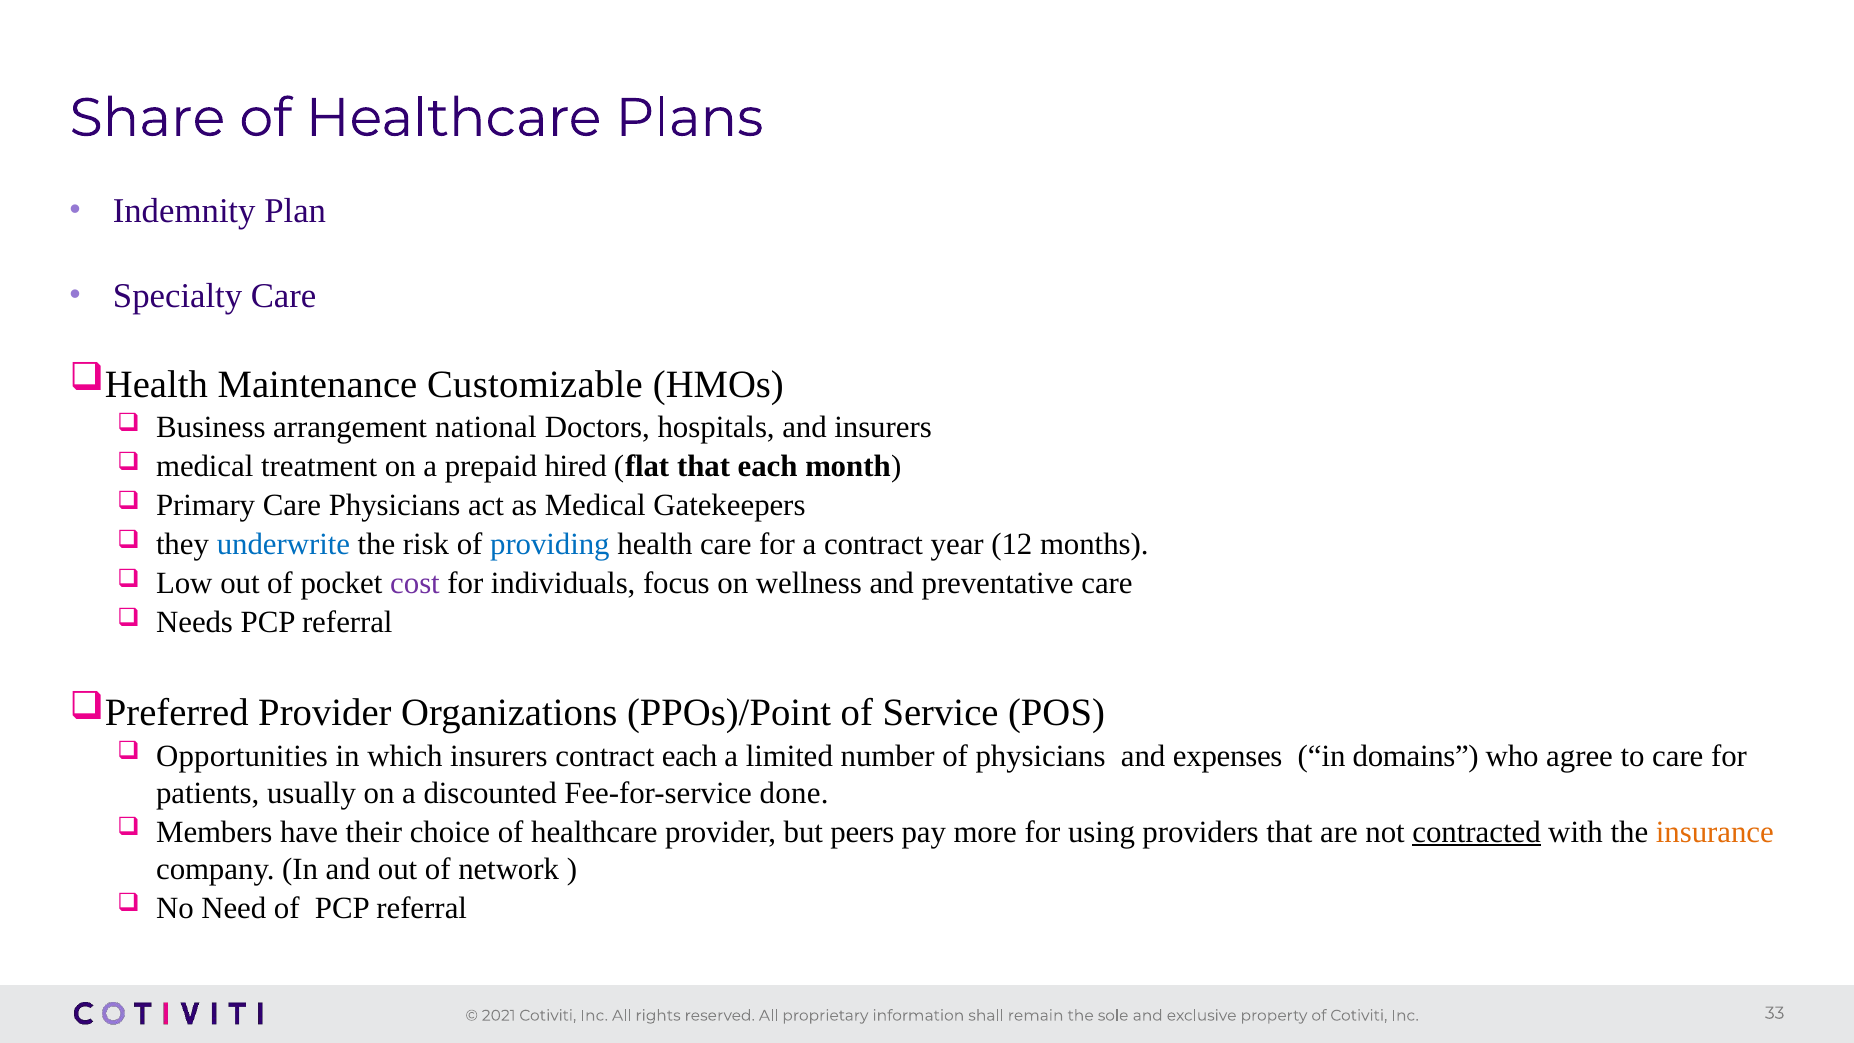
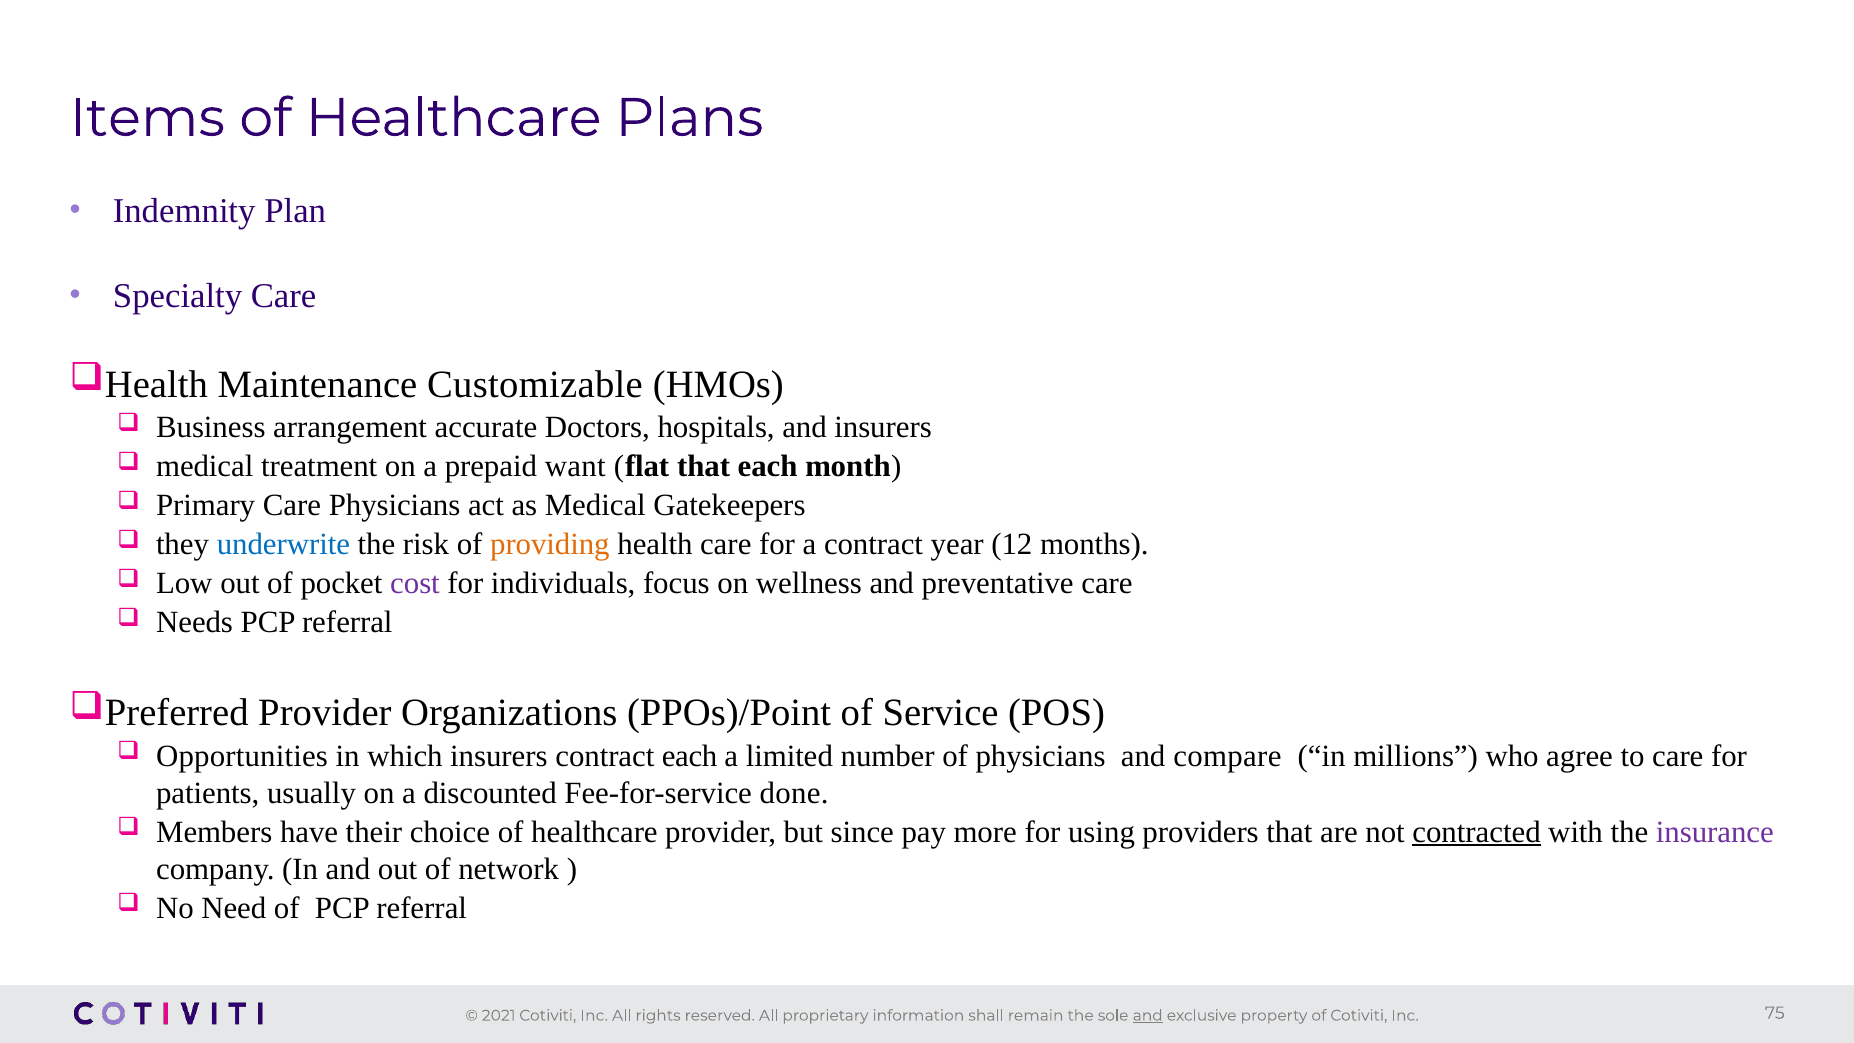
Share: Share -> Items
national: national -> accurate
hired: hired -> want
providing colour: blue -> orange
expenses: expenses -> compare
domains: domains -> millions
peers: peers -> since
insurance colour: orange -> purple
and at (1148, 1015) underline: none -> present
33: 33 -> 75
